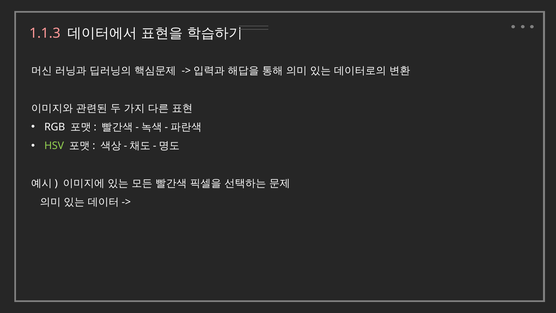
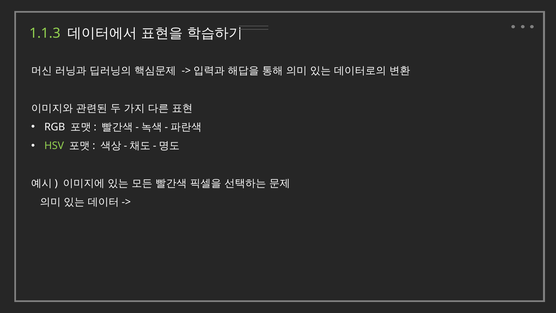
1.1.3 colour: pink -> light green
